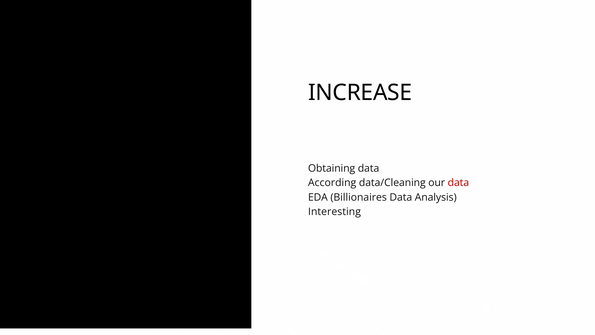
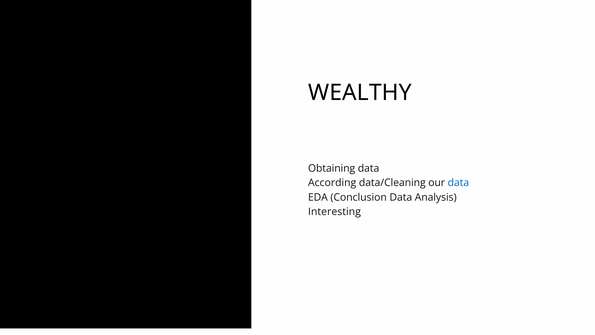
INCREASE: INCREASE -> WEALTHY
data at (458, 183) colour: red -> blue
Billionaires: Billionaires -> Conclusion
